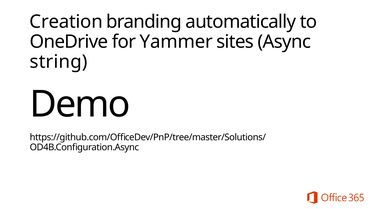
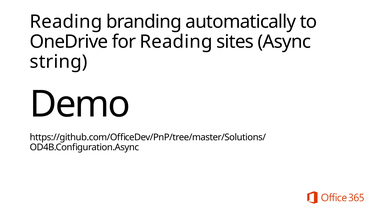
Creation at (66, 22): Creation -> Reading
for Yammer: Yammer -> Reading
